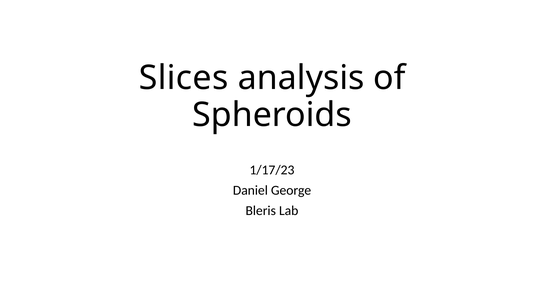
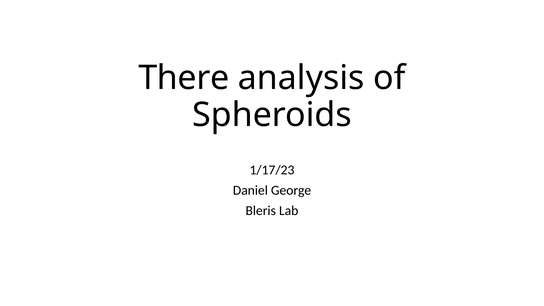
Slices: Slices -> There
